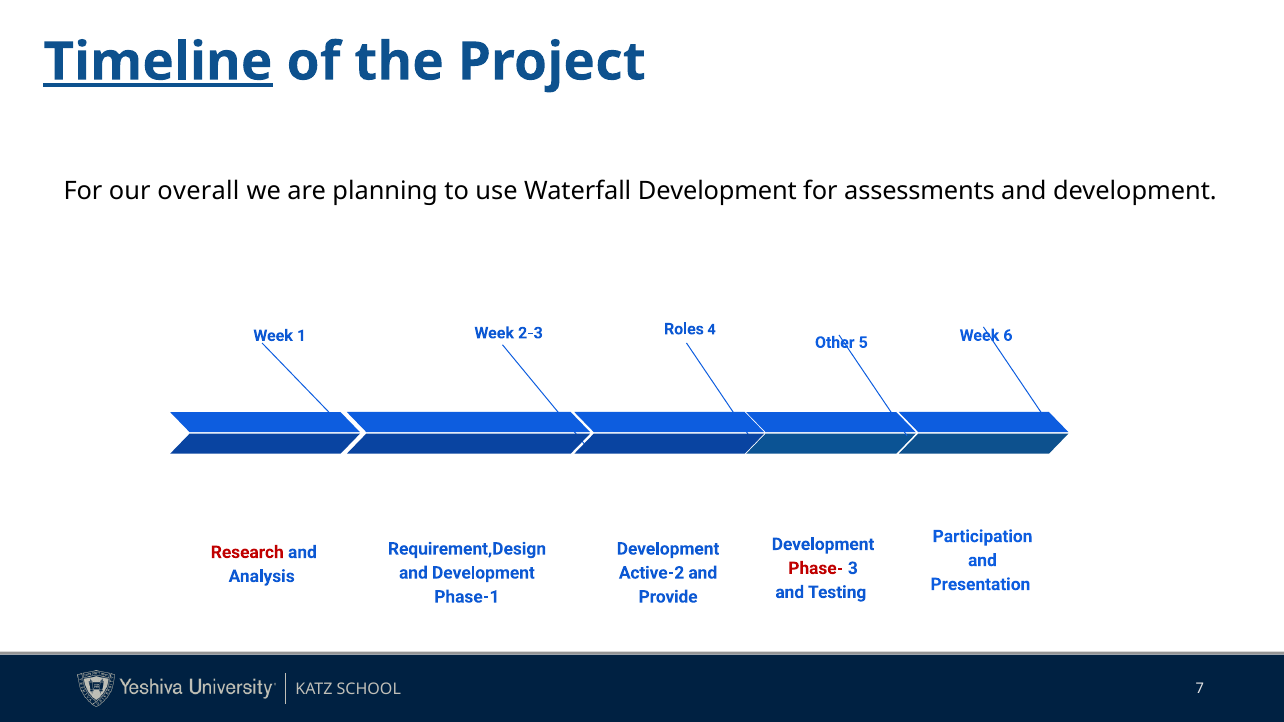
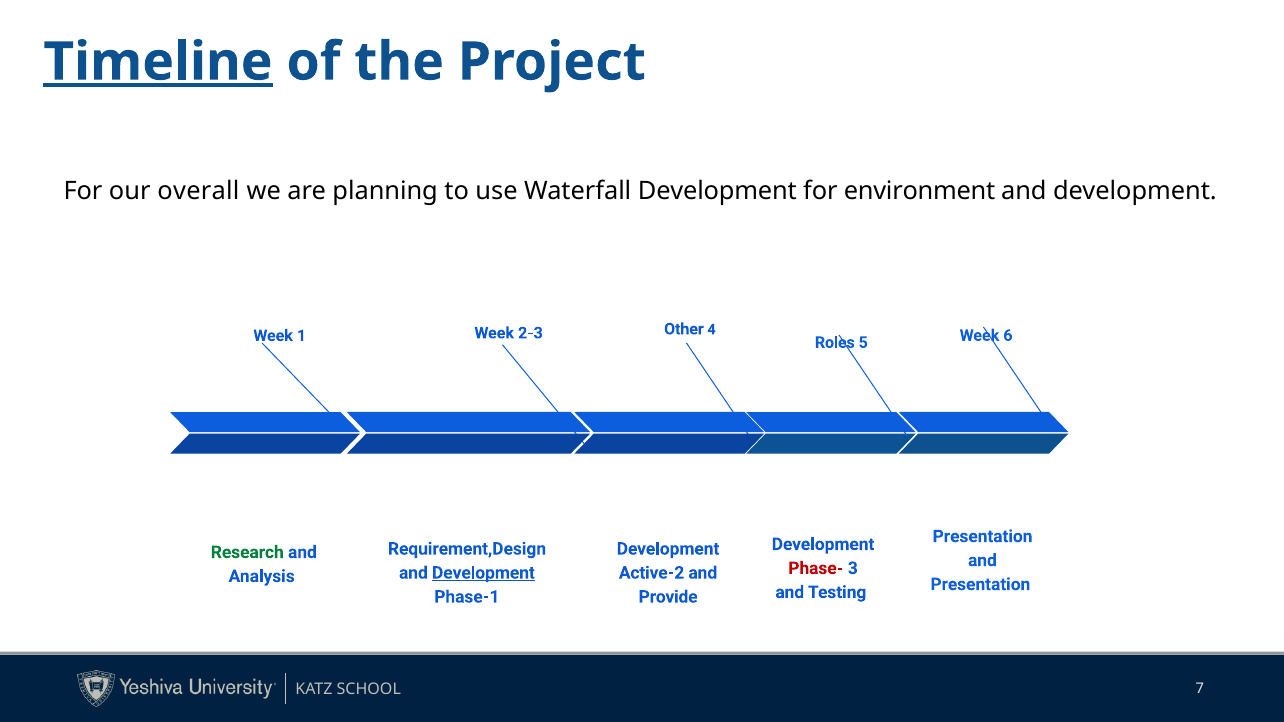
assessments: assessments -> environment
Roles: Roles -> Other
Other: Other -> Roles
Participation at (983, 537): Participation -> Presentation
Research colour: red -> green
Development at (483, 573) underline: none -> present
